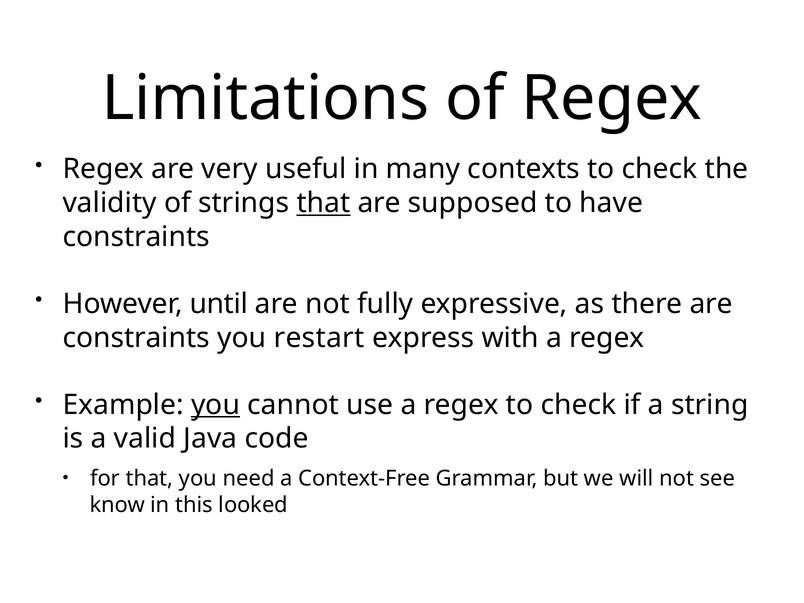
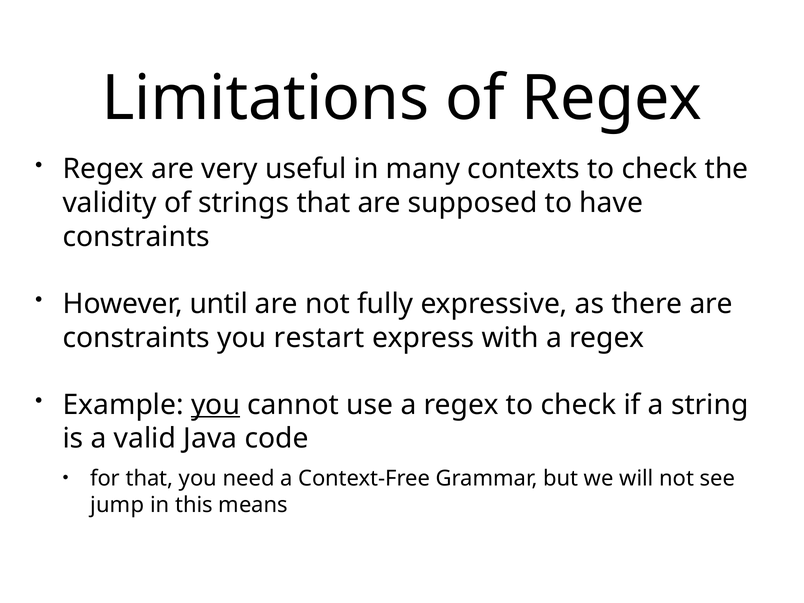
that at (323, 203) underline: present -> none
know: know -> jump
looked: looked -> means
